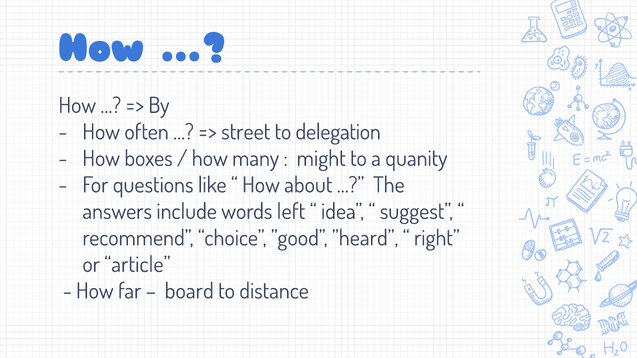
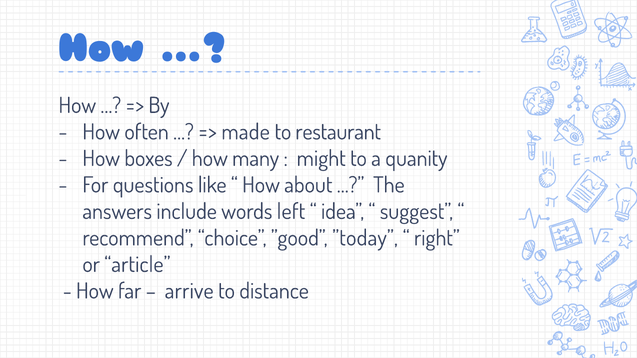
street: street -> made
delegation: delegation -> restaurant
”heard: ”heard -> ”today
board: board -> arrive
